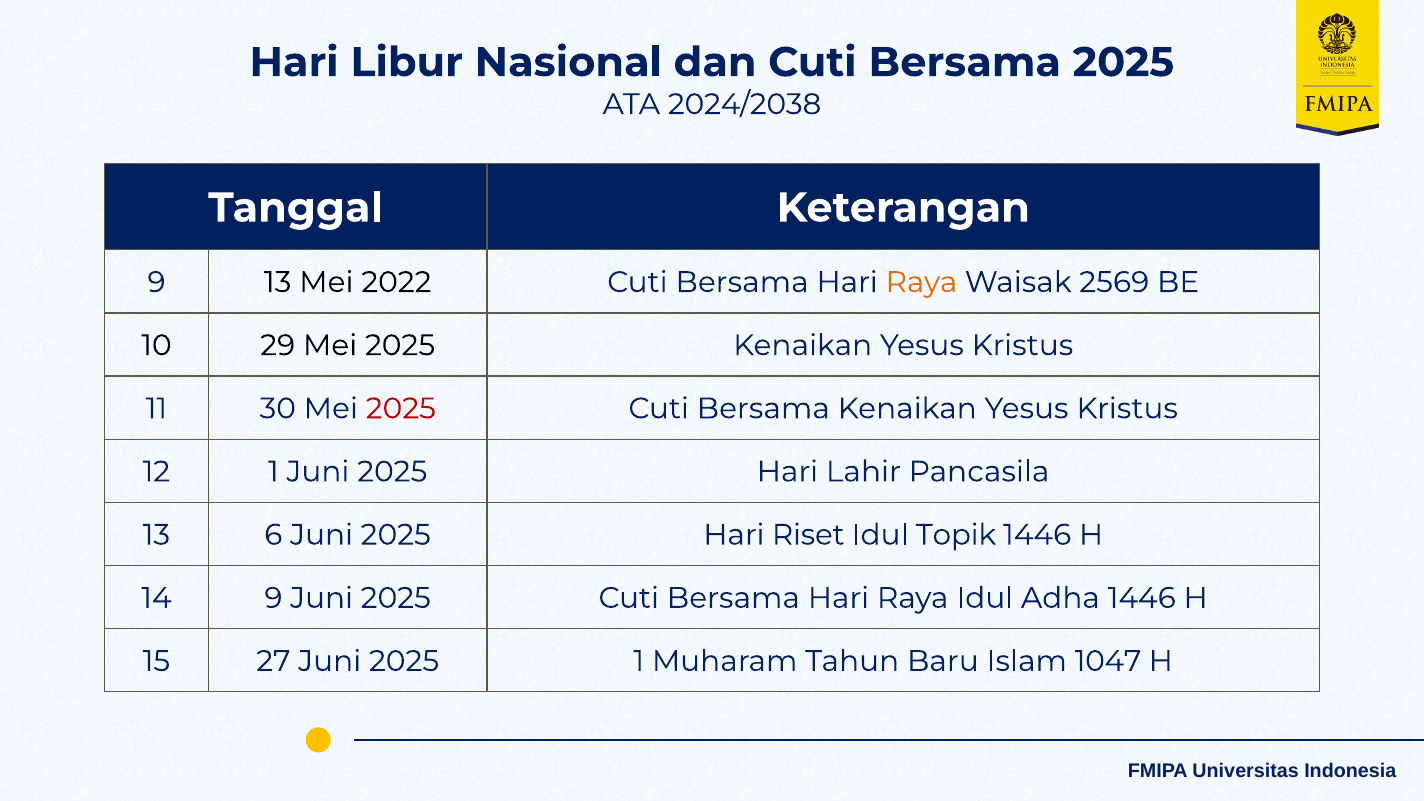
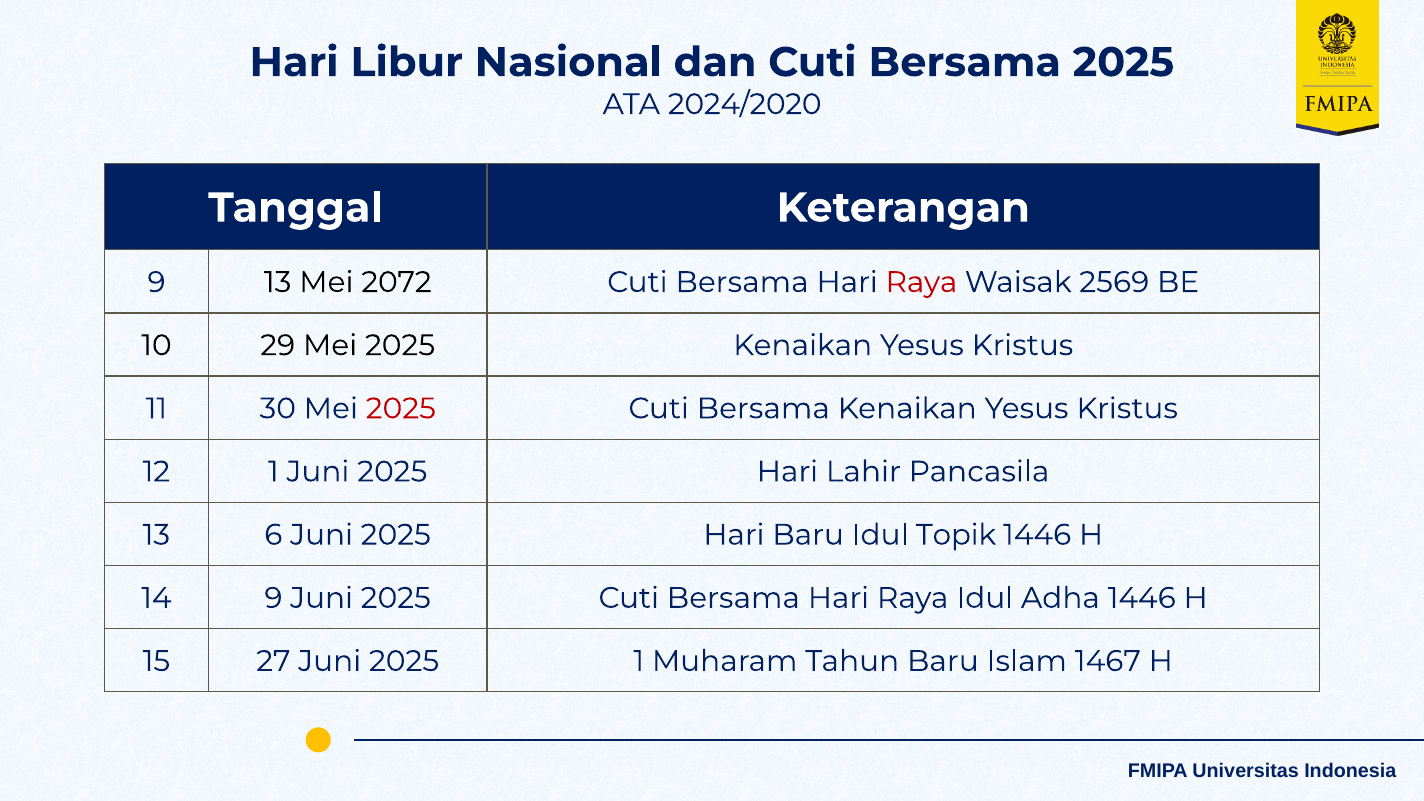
2024/2038: 2024/2038 -> 2024/2020
2022: 2022 -> 2072
Raya at (921, 282) colour: orange -> red
Hari Riset: Riset -> Baru
1047: 1047 -> 1467
